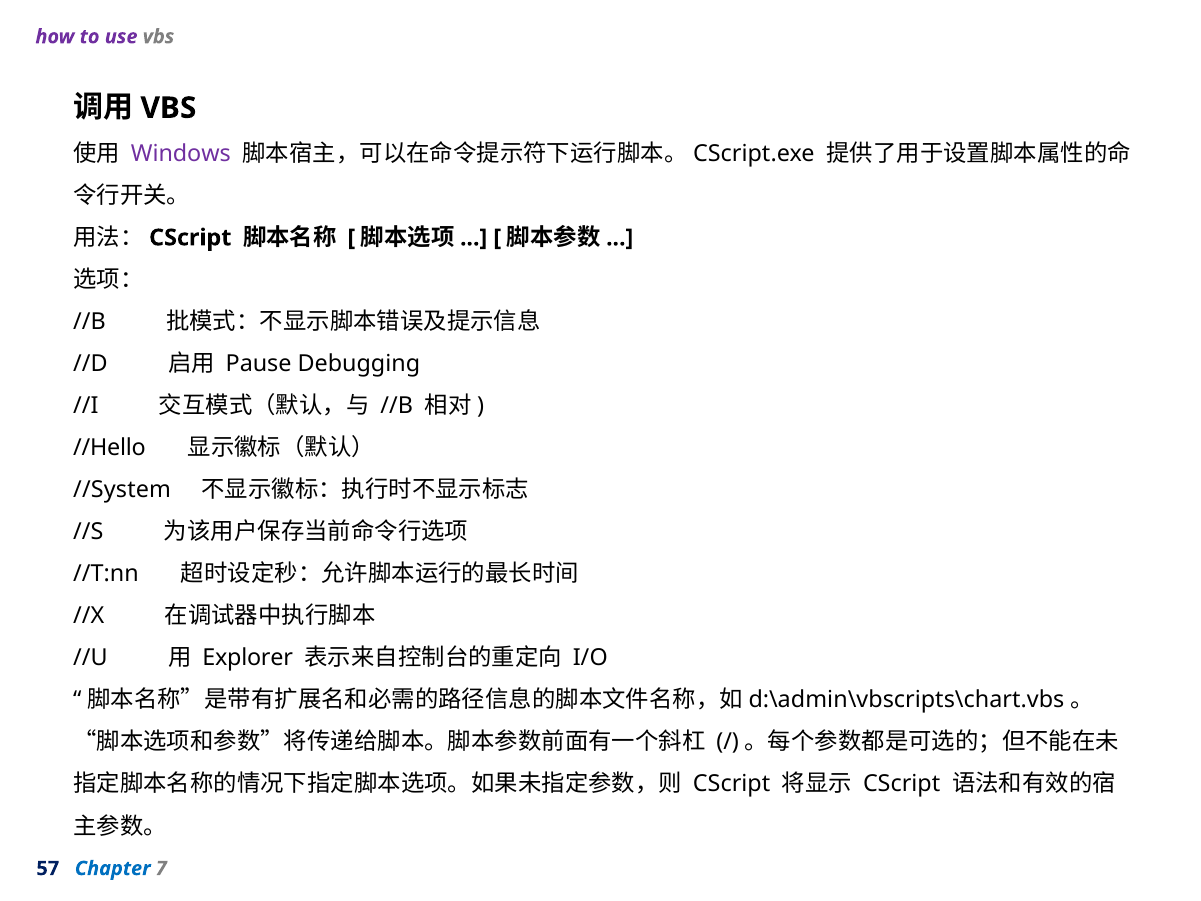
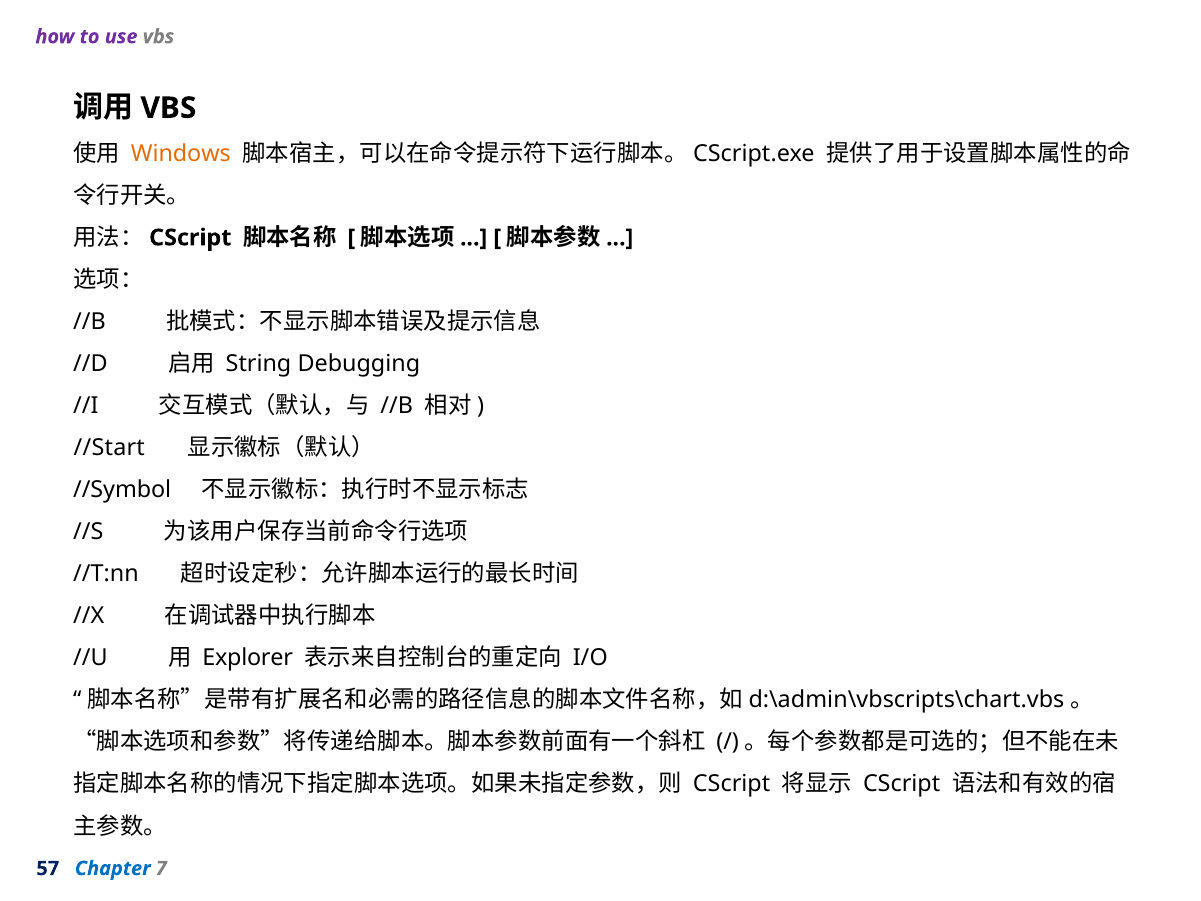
Windows colour: purple -> orange
Pause: Pause -> String
//Hello: //Hello -> //Start
//System: //System -> //Symbol
